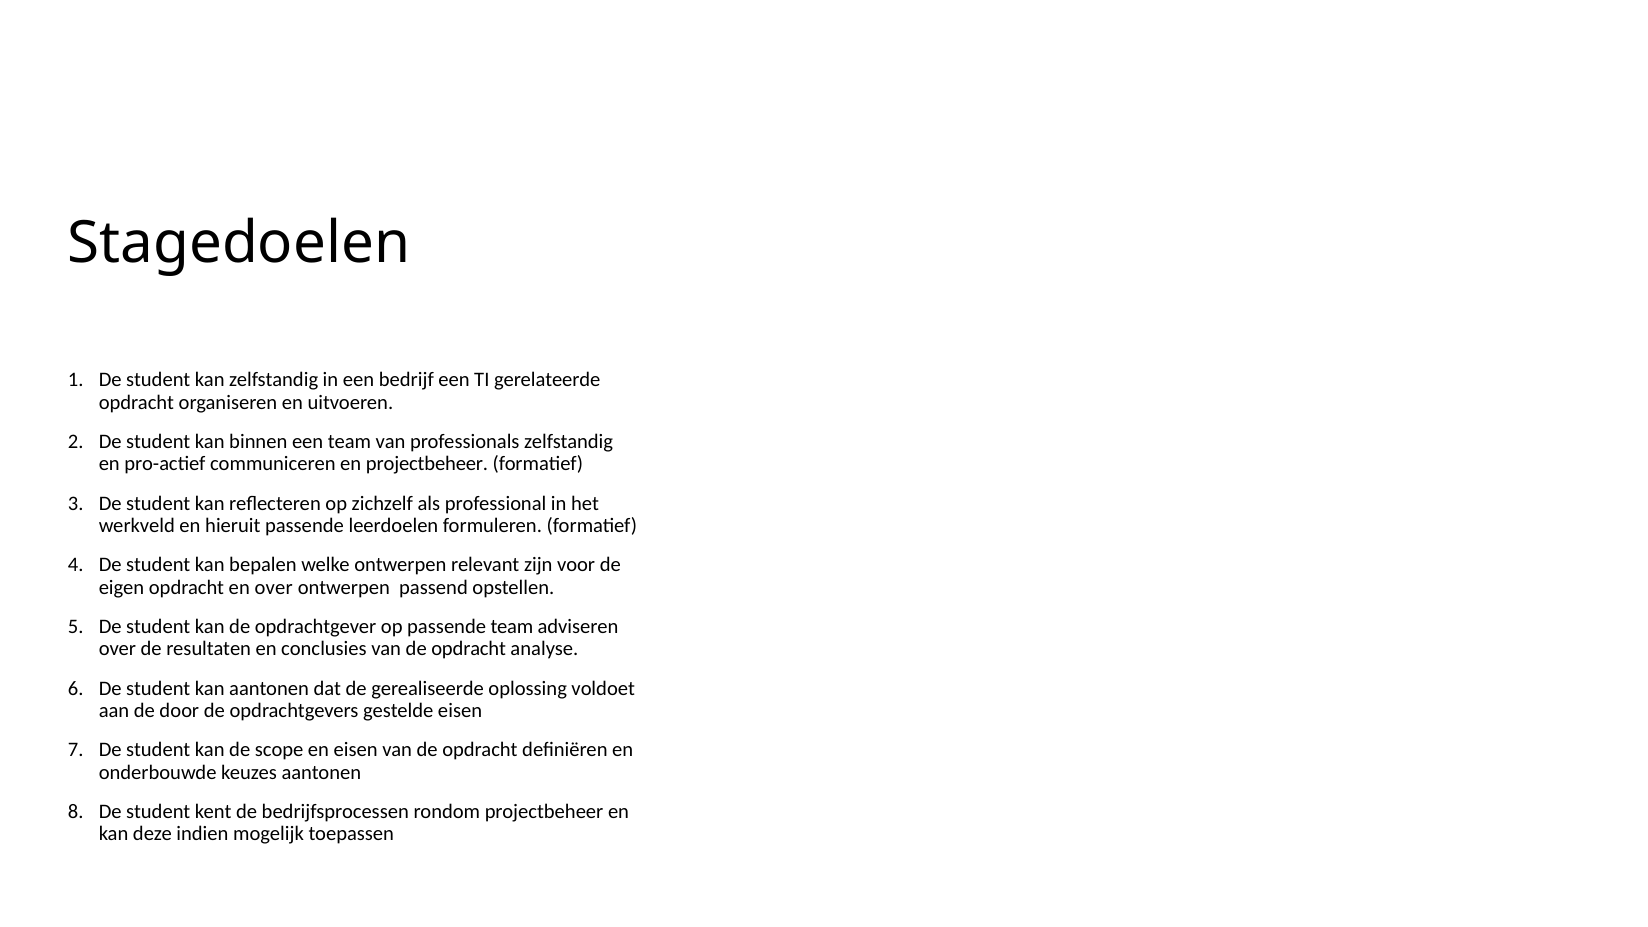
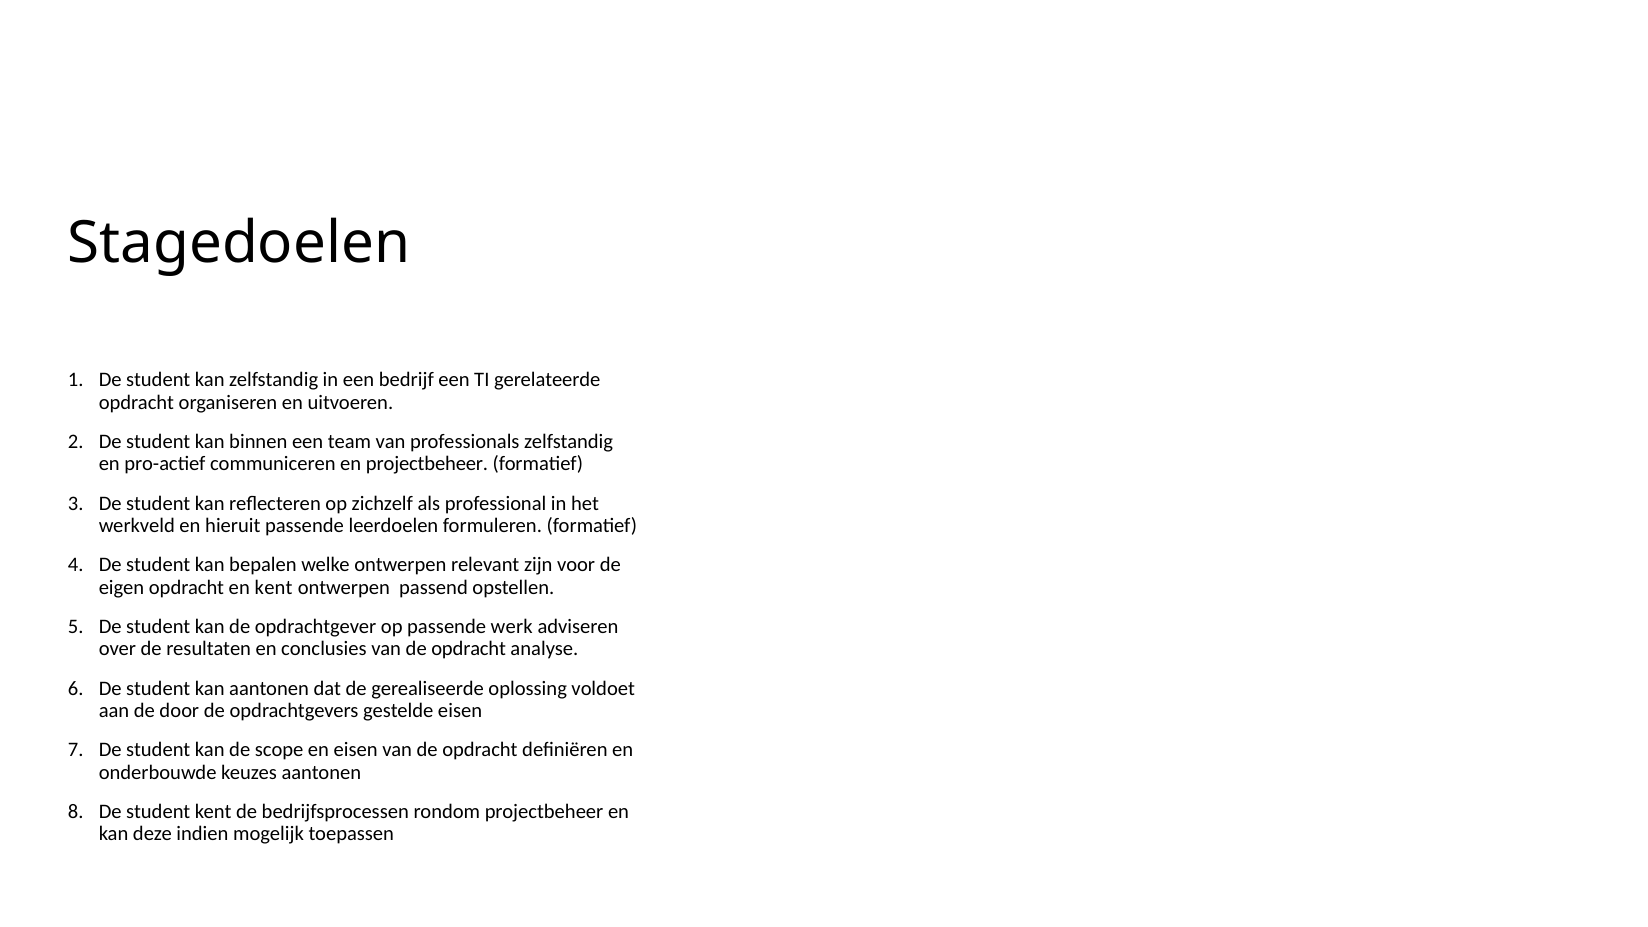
en over: over -> kent
passende team: team -> werk
